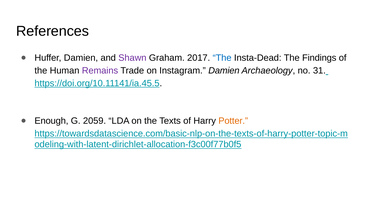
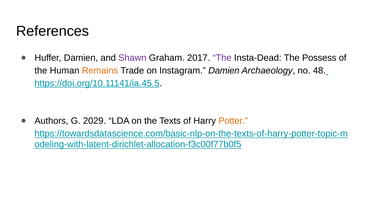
The at (222, 58) colour: blue -> purple
Findings: Findings -> Possess
Remains colour: purple -> orange
31: 31 -> 48
Enough: Enough -> Authors
2059: 2059 -> 2029
